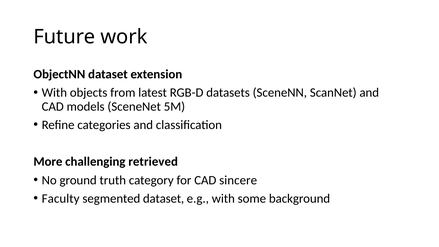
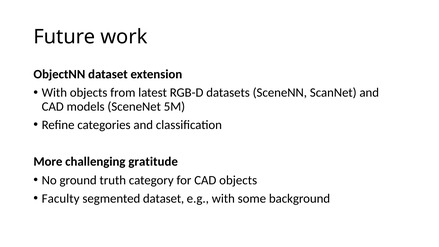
retrieved: retrieved -> gratitude
CAD sincere: sincere -> objects
